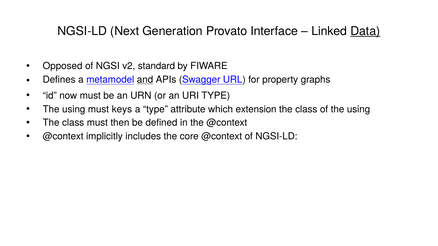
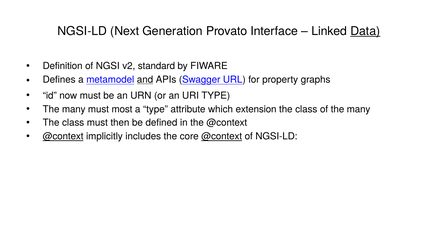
Opposed: Opposed -> Definition
using at (74, 109): using -> many
keys: keys -> most
of the using: using -> many
@context at (63, 137) underline: none -> present
@context at (222, 137) underline: none -> present
